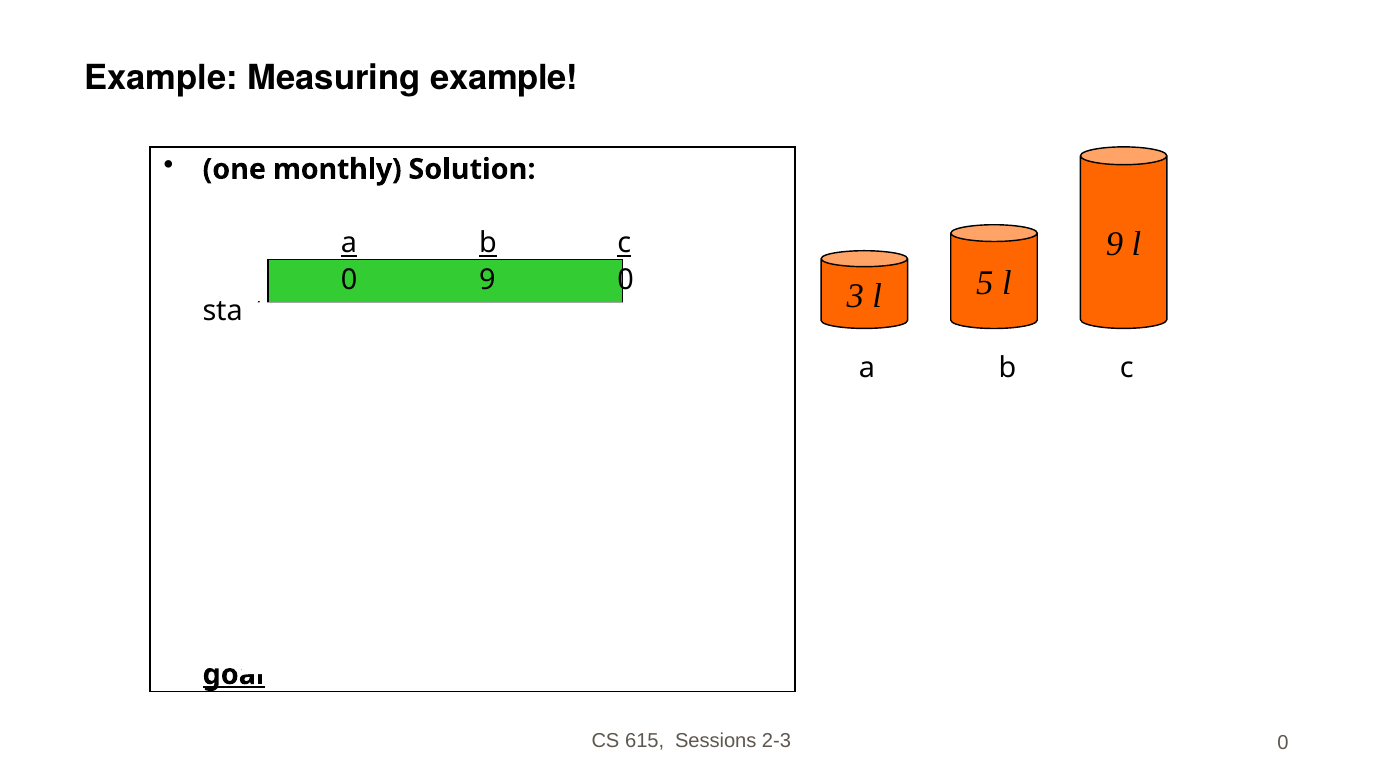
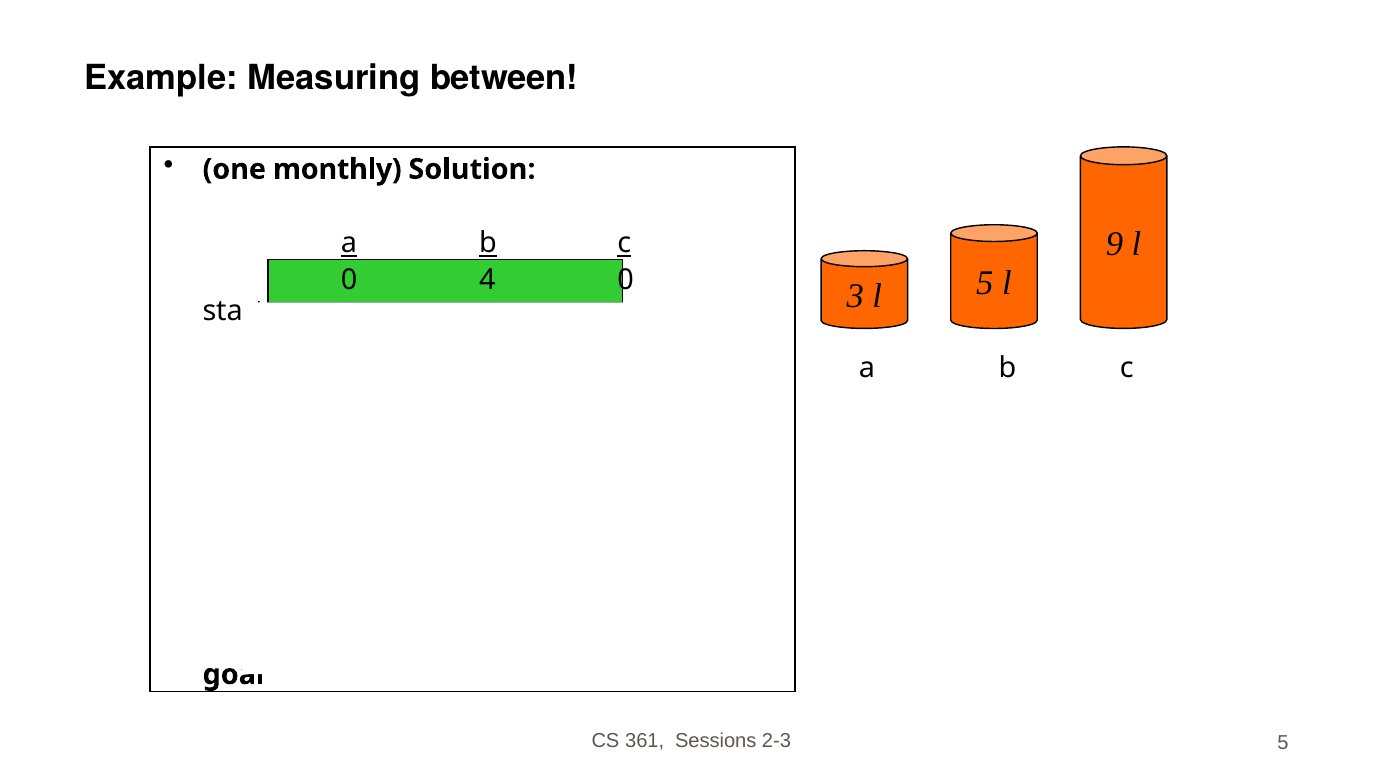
Measuring example: example -> between
0 9: 9 -> 4
goal underline: present -> none
615: 615 -> 361
2-3 0: 0 -> 5
